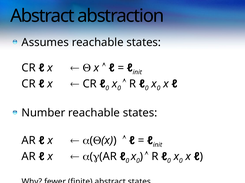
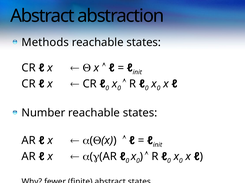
Assumes: Assumes -> Methods
